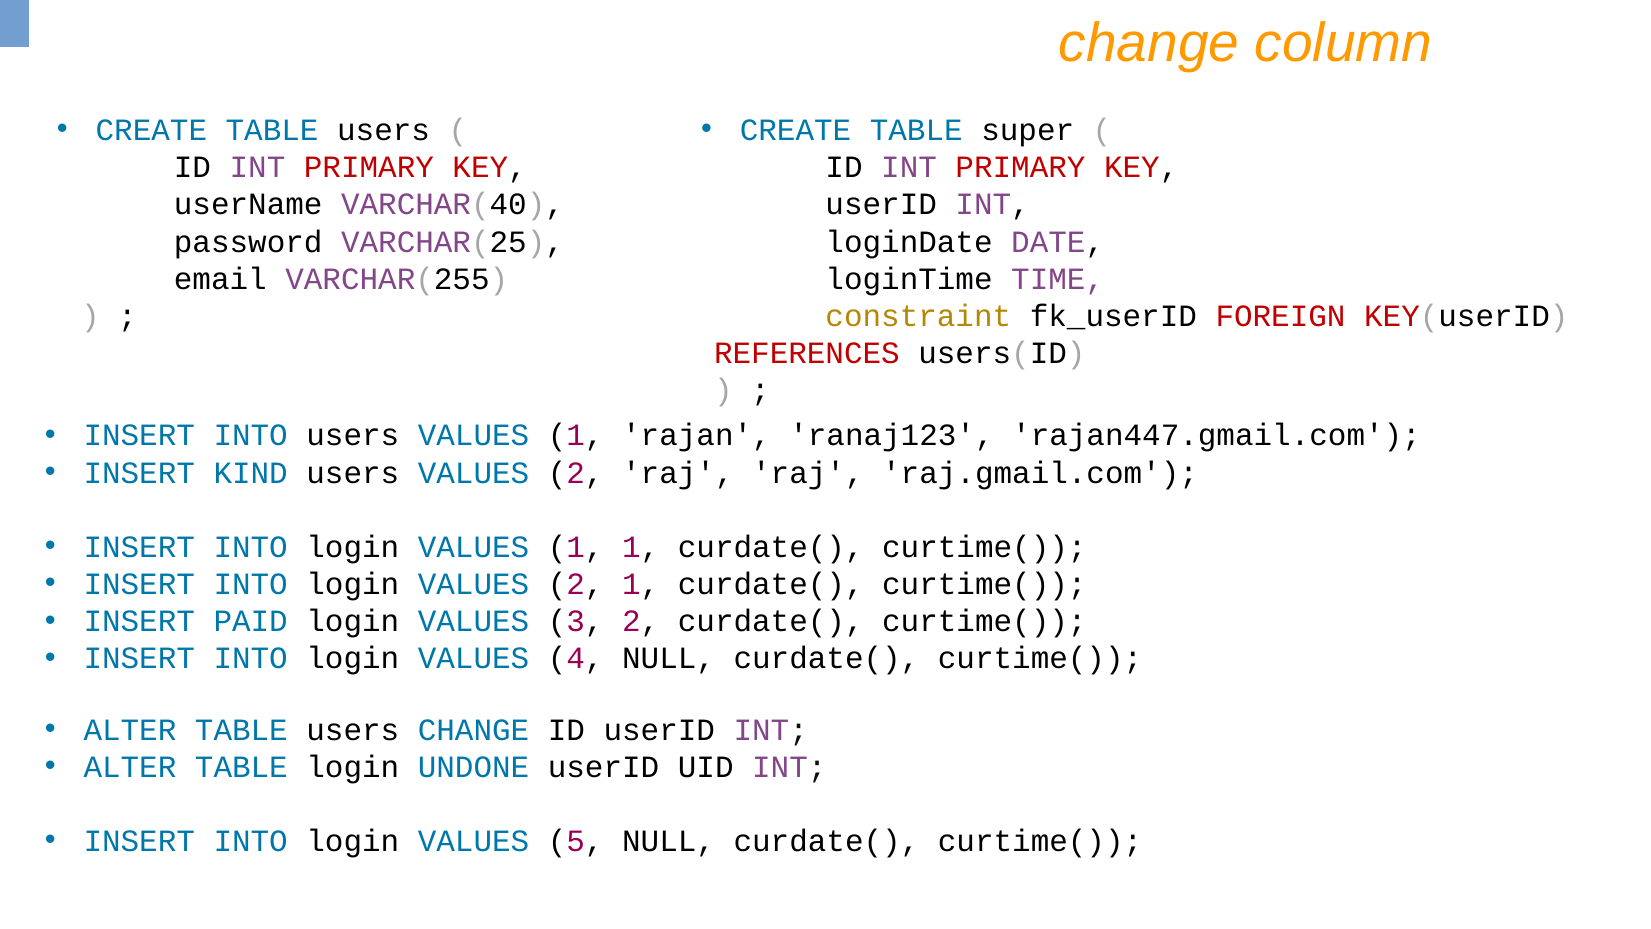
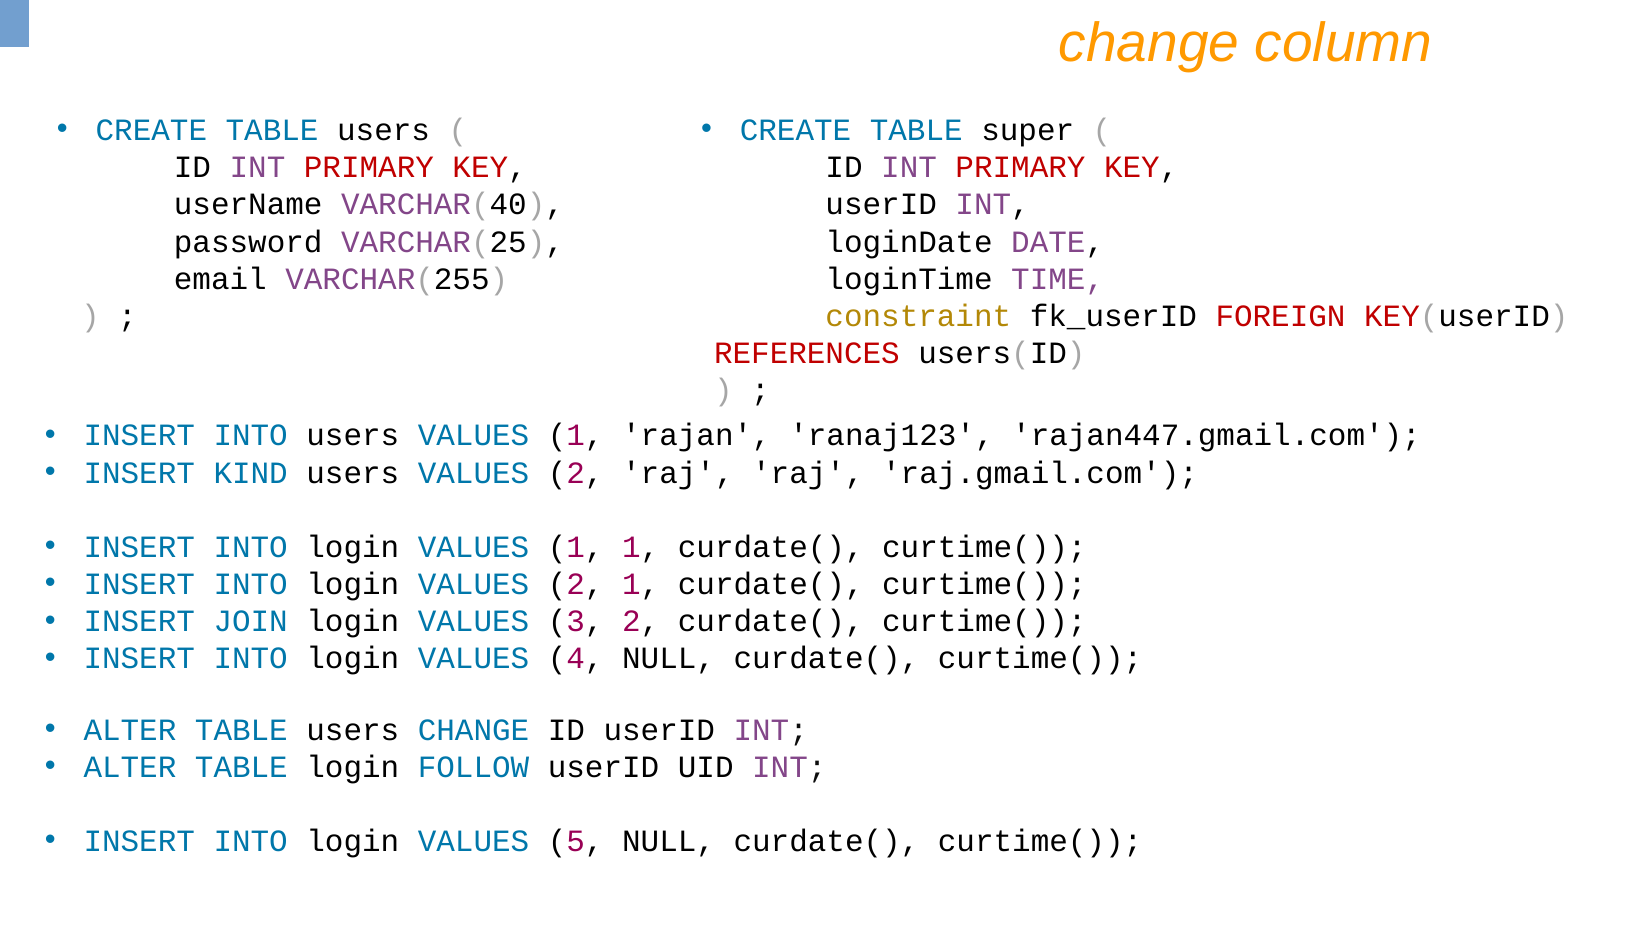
PAID: PAID -> JOIN
UNDONE: UNDONE -> FOLLOW
